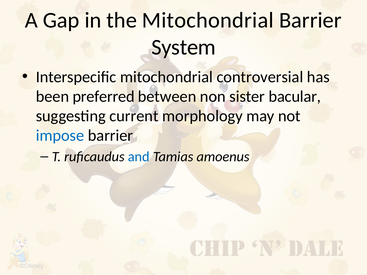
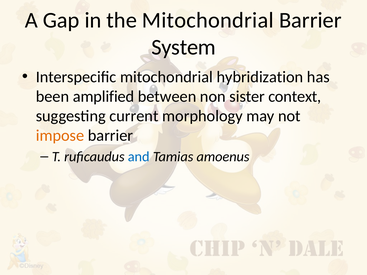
controversial: controversial -> hybridization
preferred: preferred -> amplified
bacular: bacular -> context
impose colour: blue -> orange
